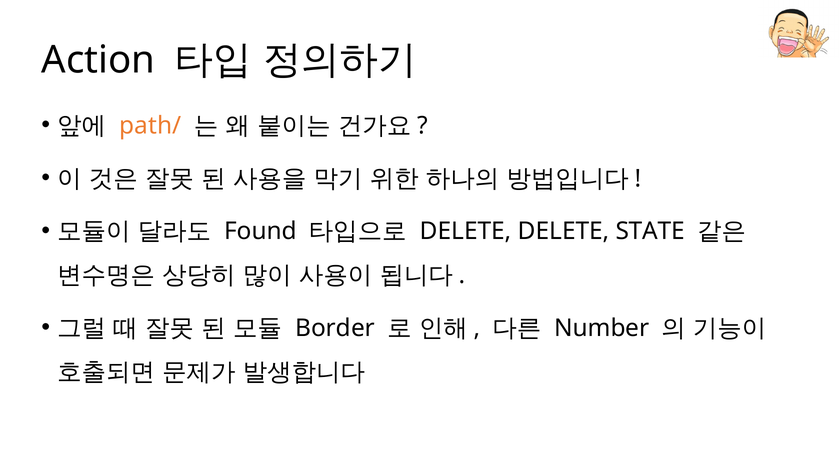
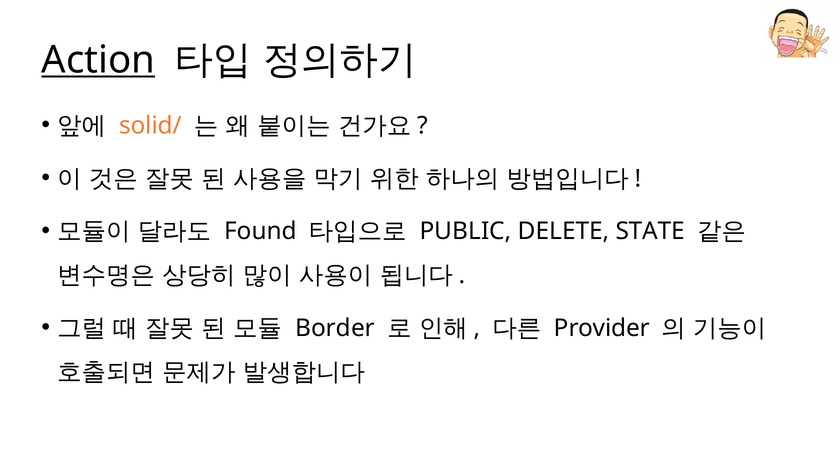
Action underline: none -> present
path/: path/ -> solid/
DELETE at (466, 231): DELETE -> PUBLIC
Number: Number -> Provider
